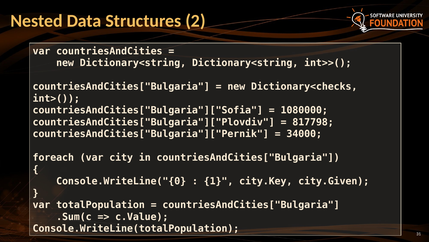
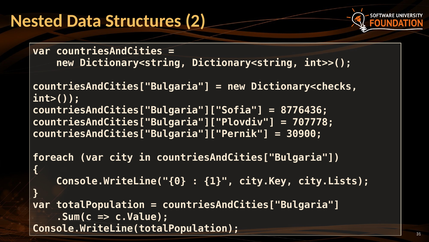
1080000: 1080000 -> 8776436
817798: 817798 -> 707778
34000: 34000 -> 30900
city.Given: city.Given -> city.Lists
